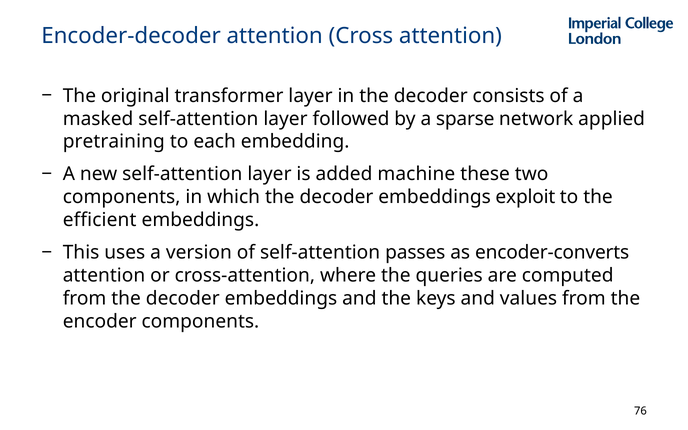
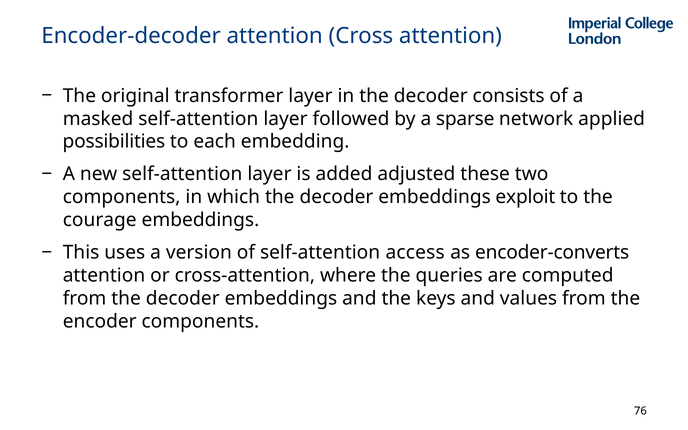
pretraining: pretraining -> possibilities
machine: machine -> adjusted
efficient: efficient -> courage
passes: passes -> access
